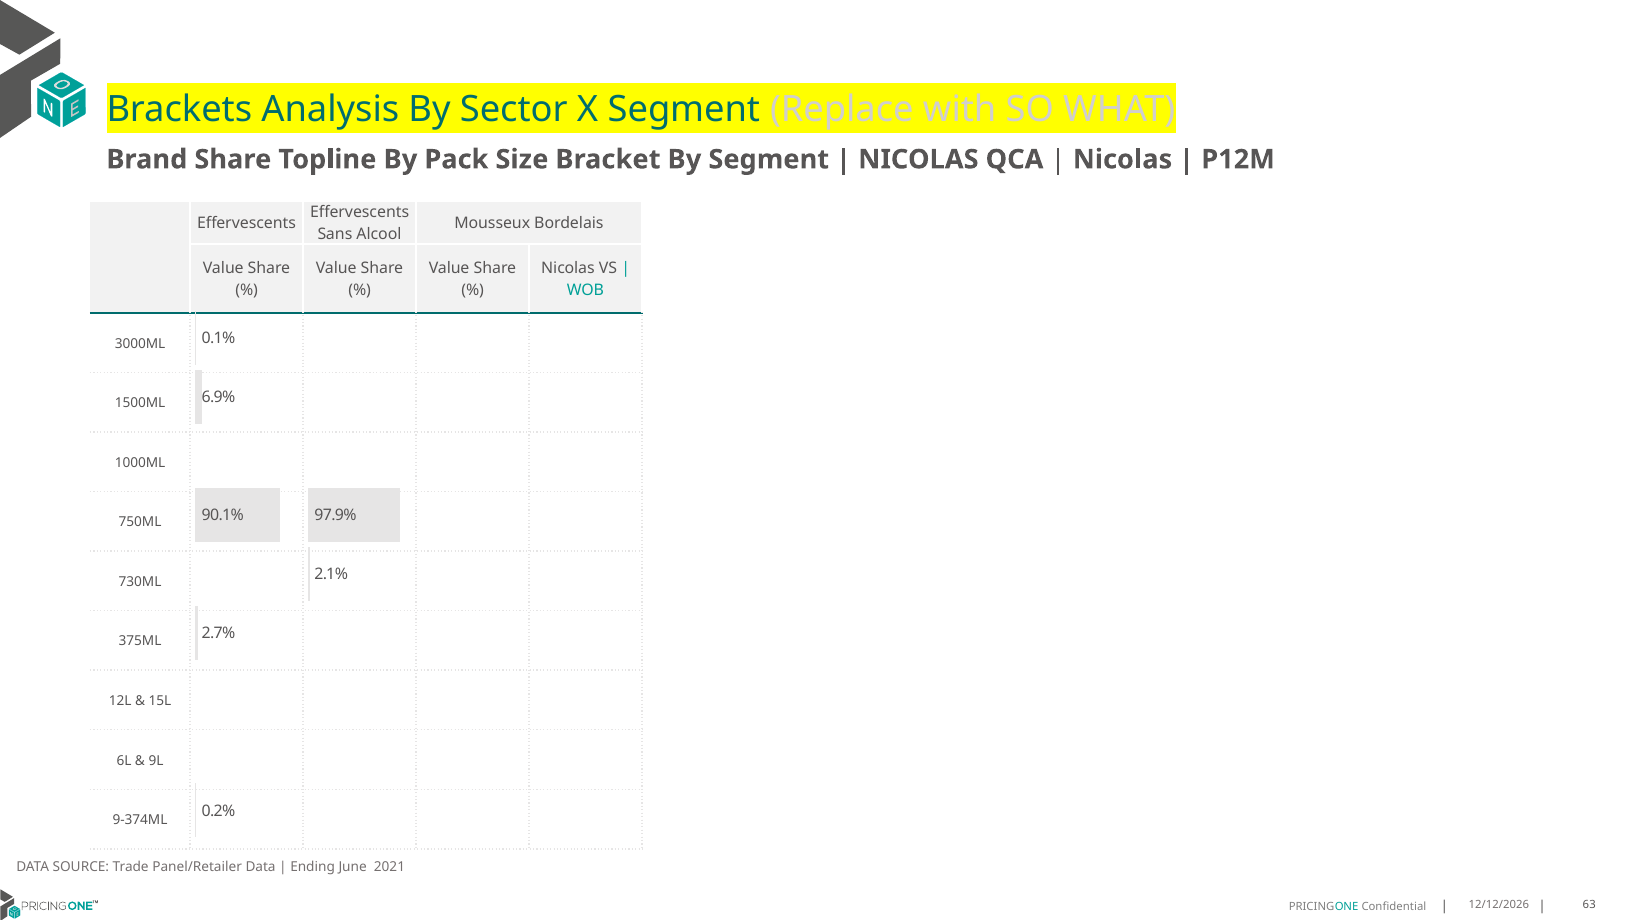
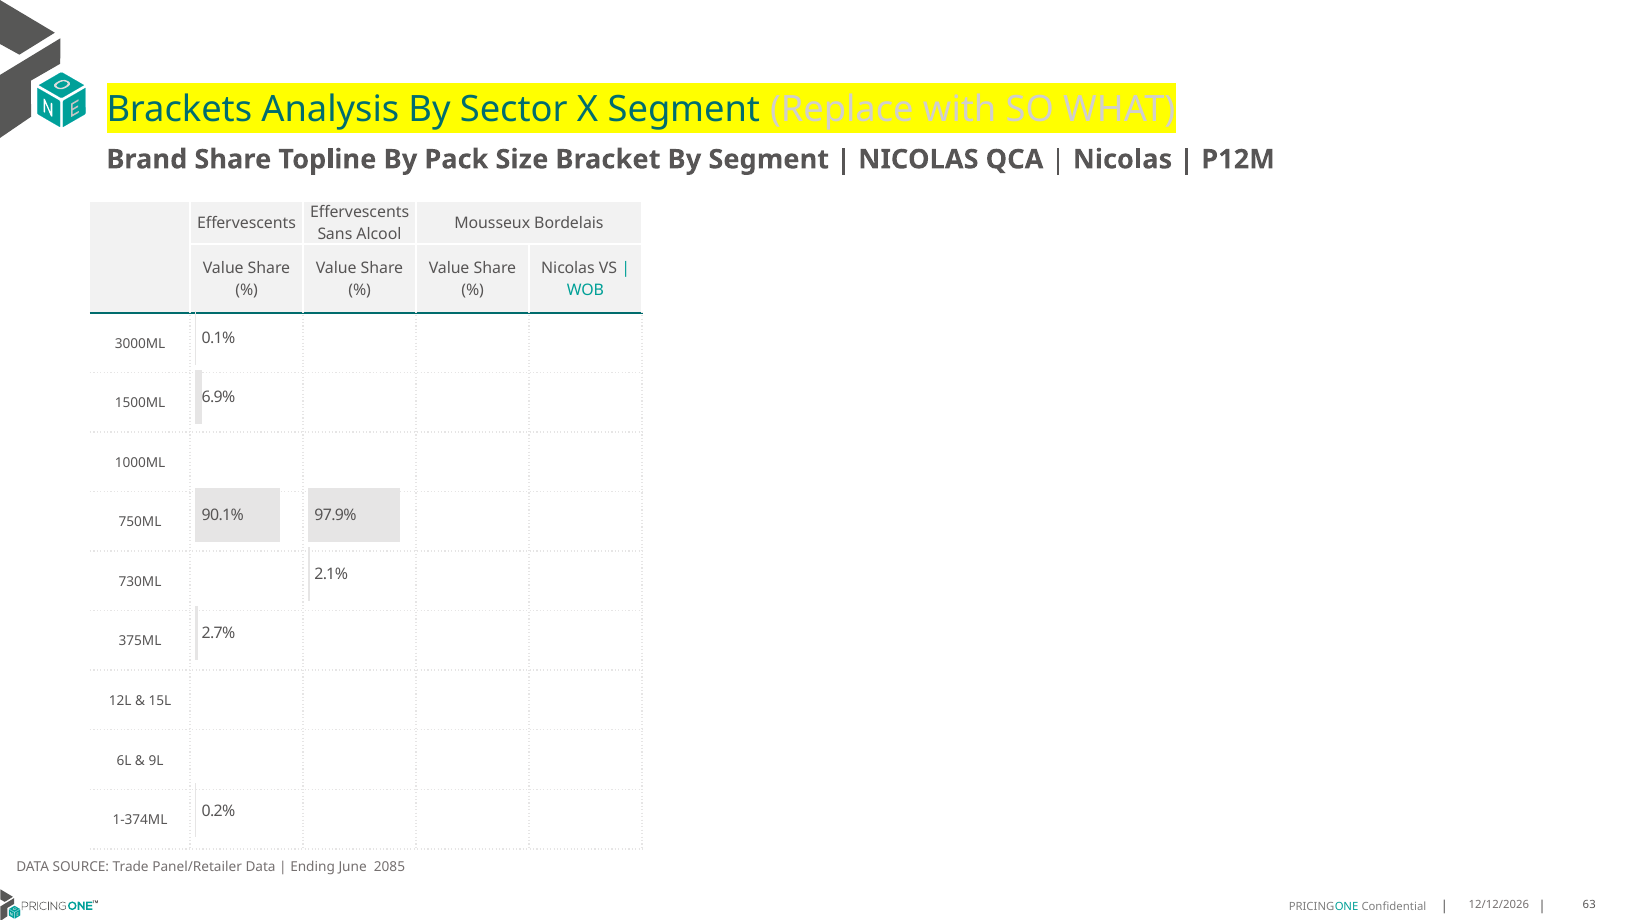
9-374ML: 9-374ML -> 1-374ML
2021: 2021 -> 2085
